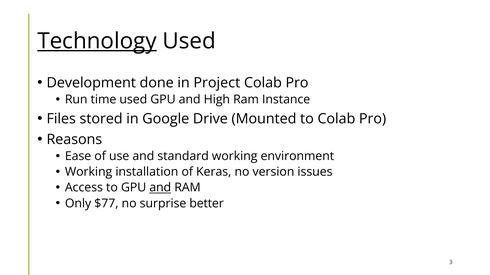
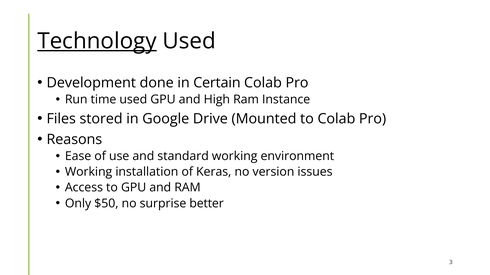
Project: Project -> Certain
and at (160, 188) underline: present -> none
$77: $77 -> $50
